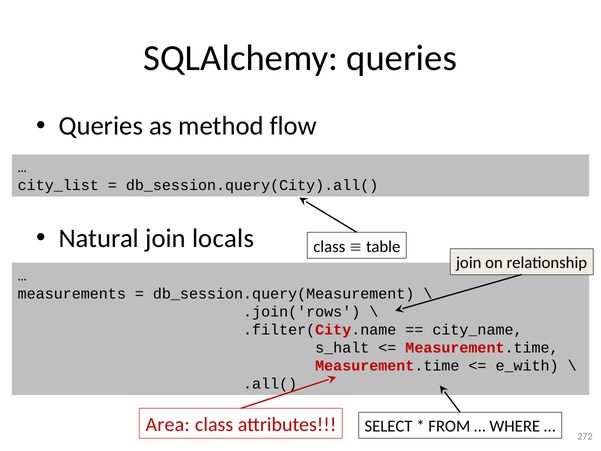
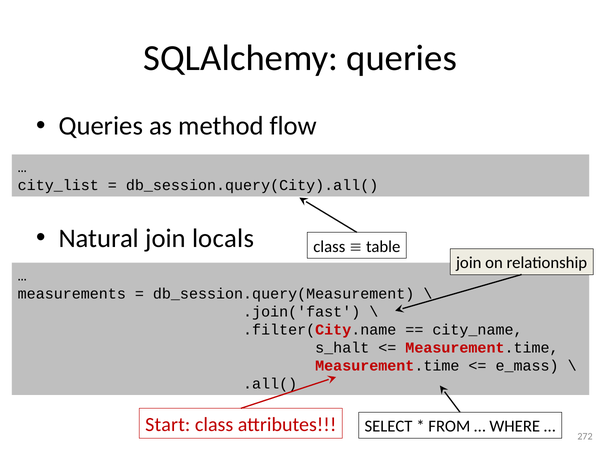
.join('rows: .join('rows -> .join('fast
e_with: e_with -> e_mass
Area: Area -> Start
